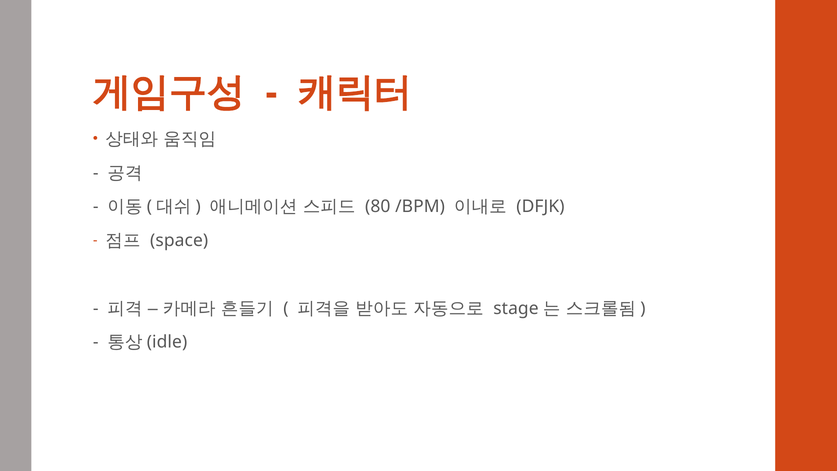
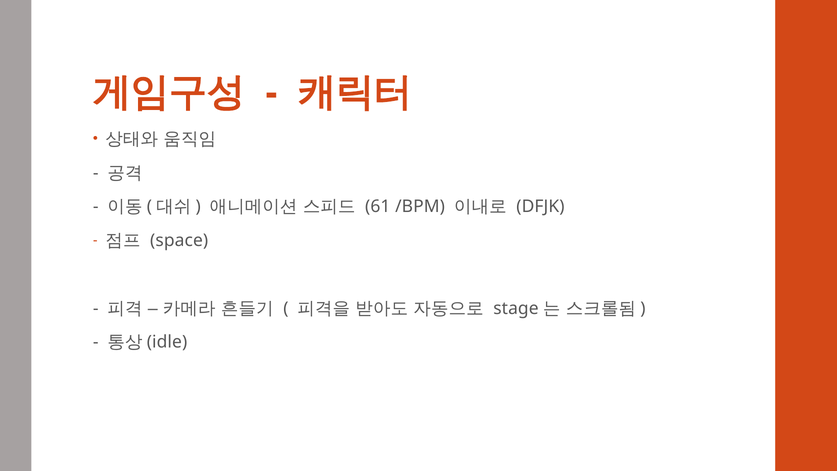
80: 80 -> 61
